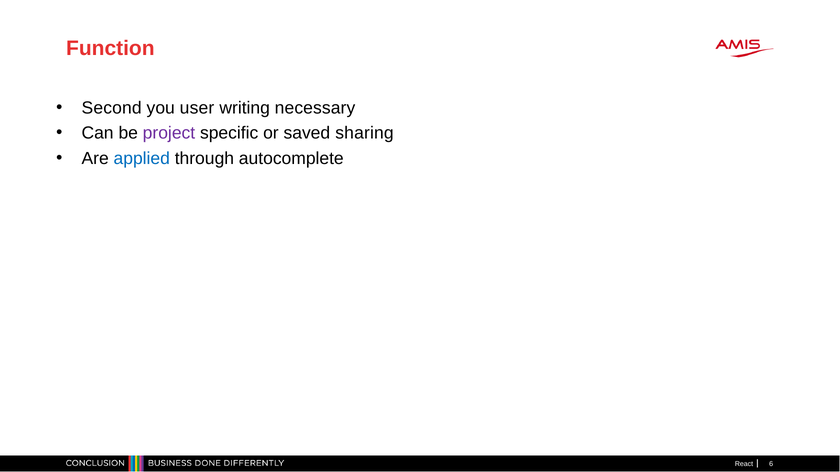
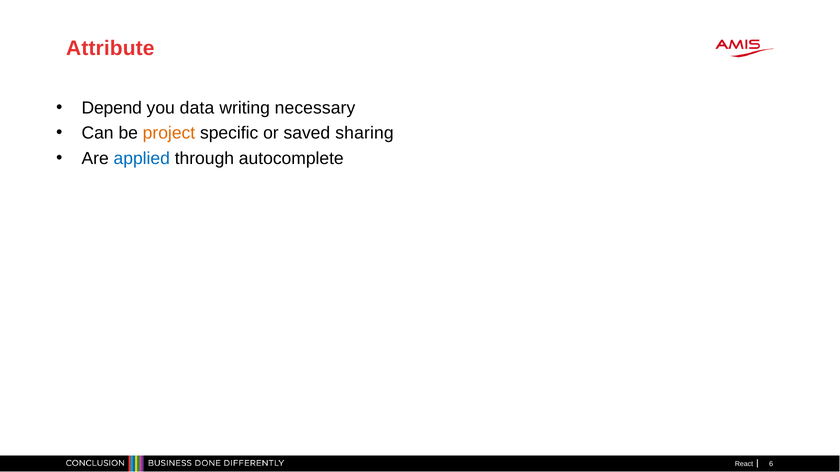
Function: Function -> Attribute
Second: Second -> Depend
user: user -> data
project colour: purple -> orange
